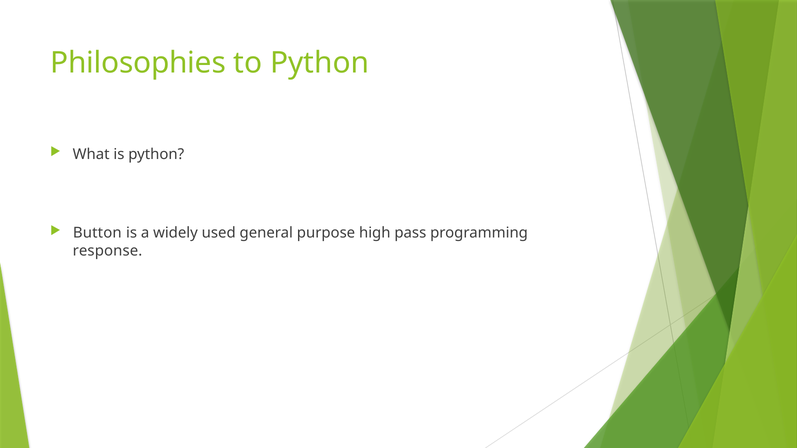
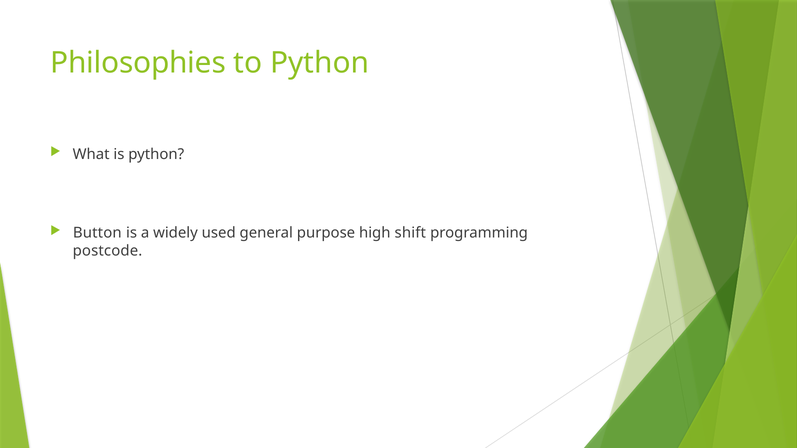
pass: pass -> shift
response: response -> postcode
